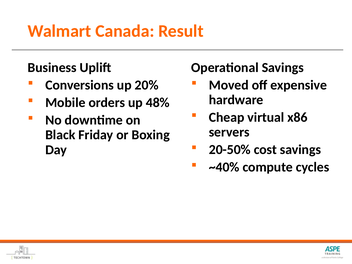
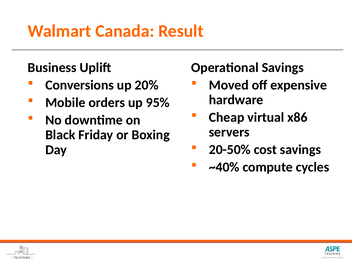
48%: 48% -> 95%
